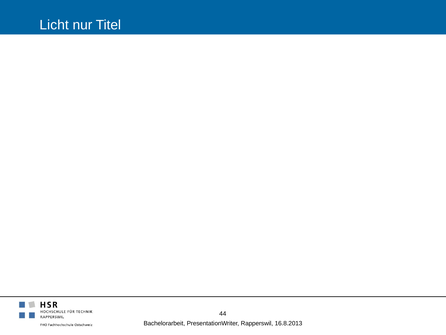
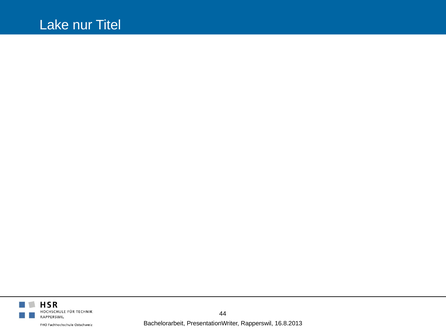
Licht: Licht -> Lake
